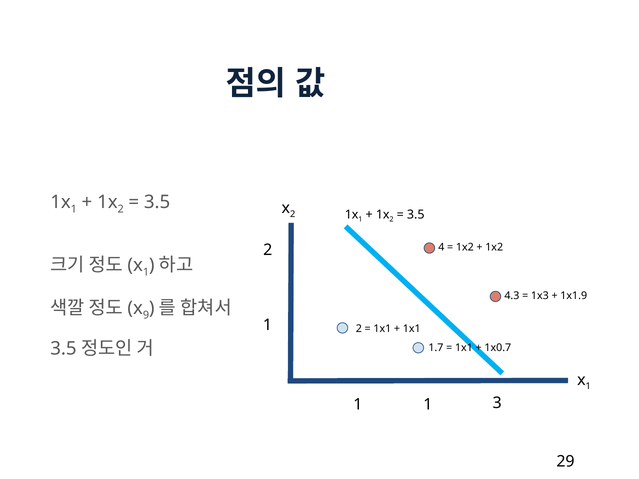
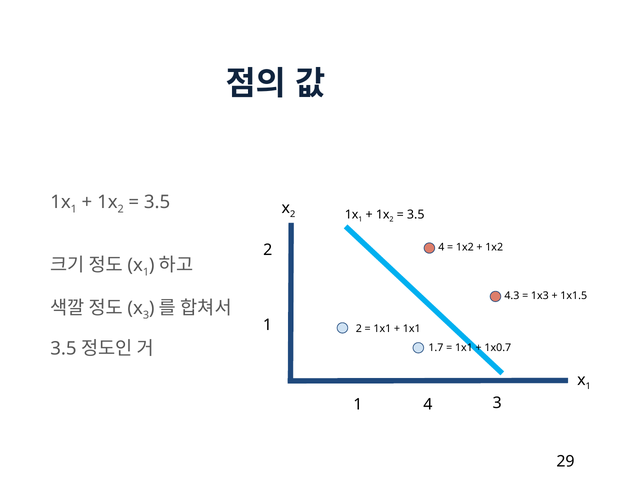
1x1.9: 1x1.9 -> 1x1.5
9 at (146, 315): 9 -> 3
1 1: 1 -> 4
